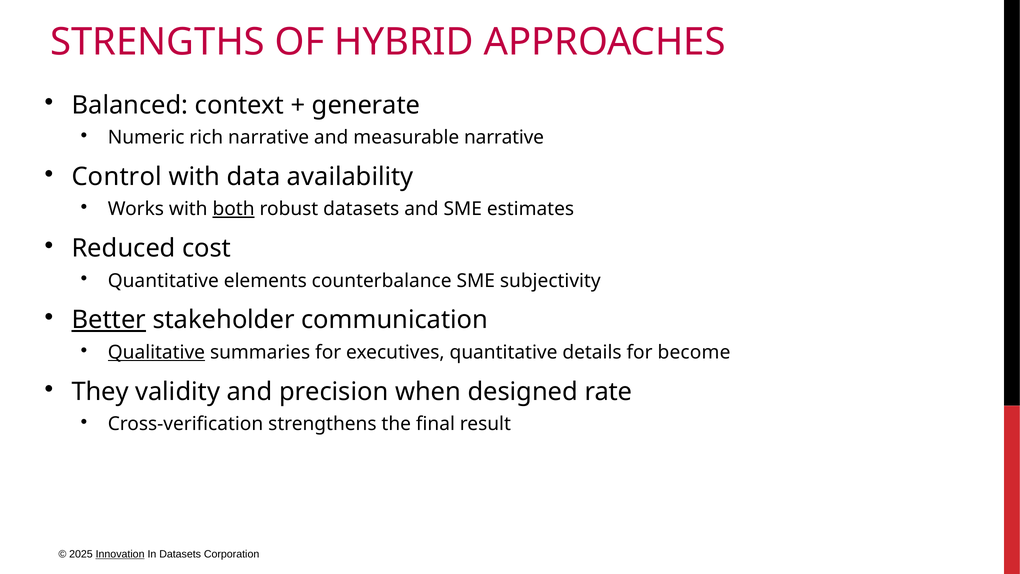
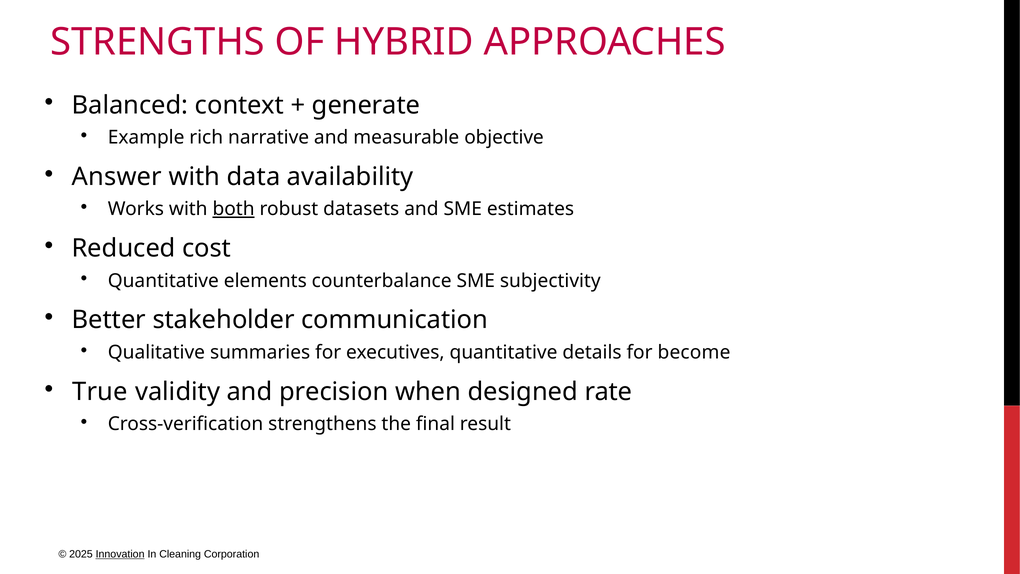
Numeric: Numeric -> Example
measurable narrative: narrative -> objective
Control: Control -> Answer
Better underline: present -> none
Qualitative underline: present -> none
They: They -> True
In Datasets: Datasets -> Cleaning
